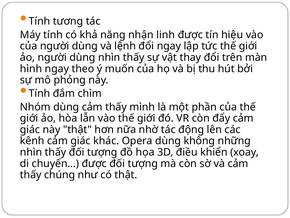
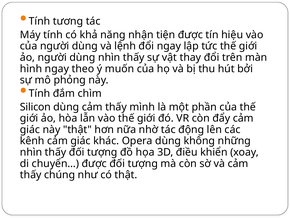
linh: linh -> tiện
Nhóm: Nhóm -> Silicon
